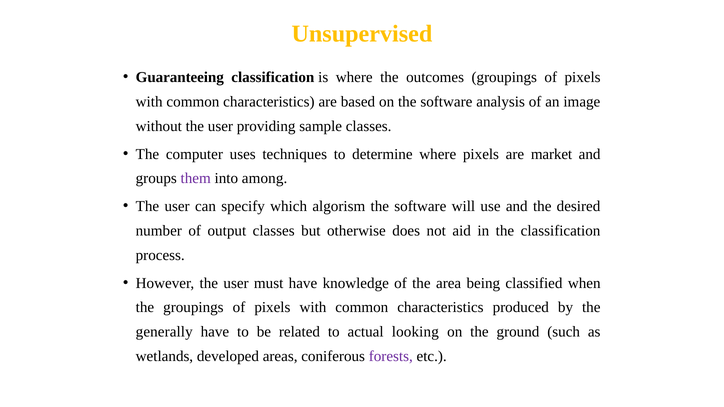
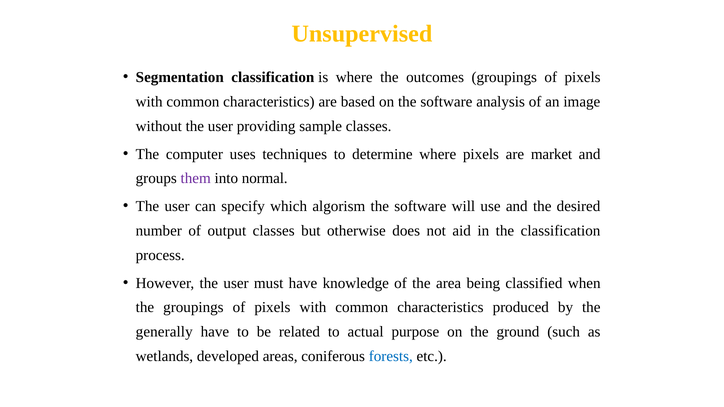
Guaranteeing: Guaranteeing -> Segmentation
among: among -> normal
looking: looking -> purpose
forests colour: purple -> blue
